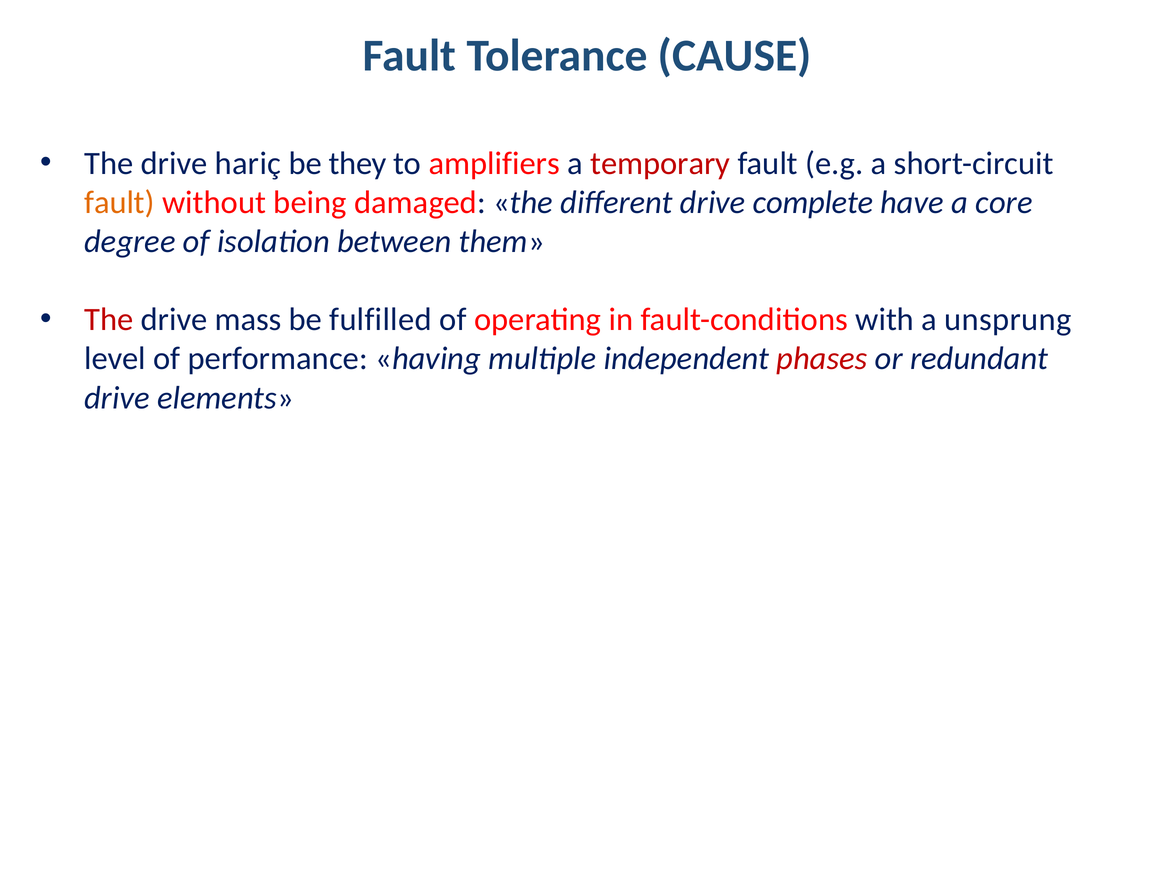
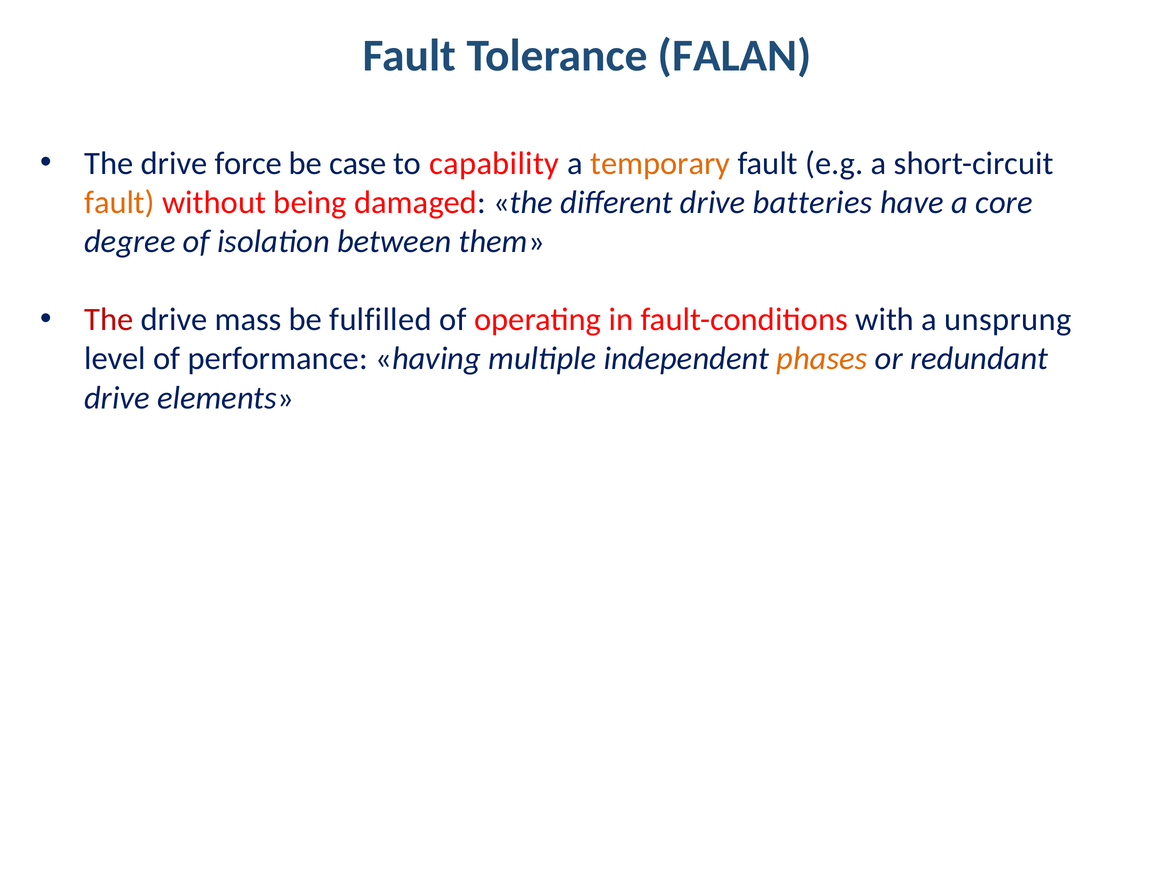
CAUSE: CAUSE -> FALAN
hariç: hariç -> force
they: they -> case
amplifiers: amplifiers -> capability
temporary colour: red -> orange
complete: complete -> batteries
phases colour: red -> orange
